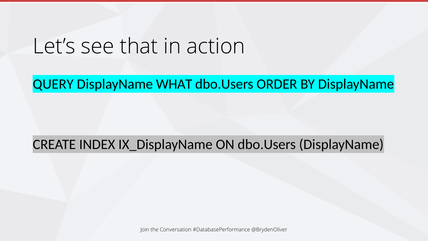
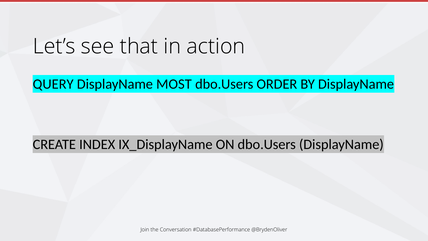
WHAT: WHAT -> MOST
